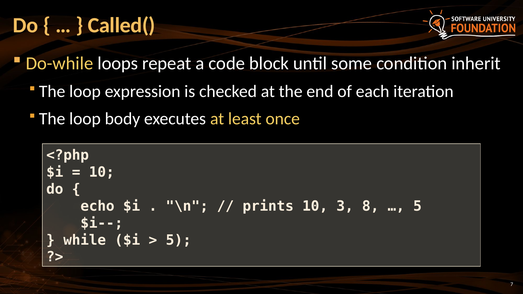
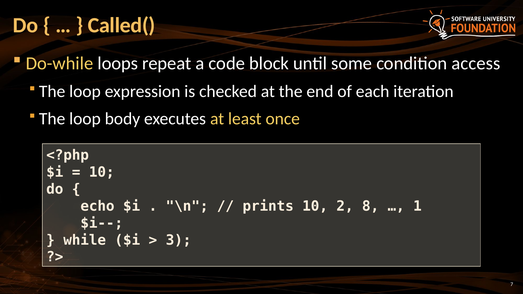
inherit: inherit -> access
3: 3 -> 2
5 at (417, 206): 5 -> 1
5 at (179, 240): 5 -> 3
